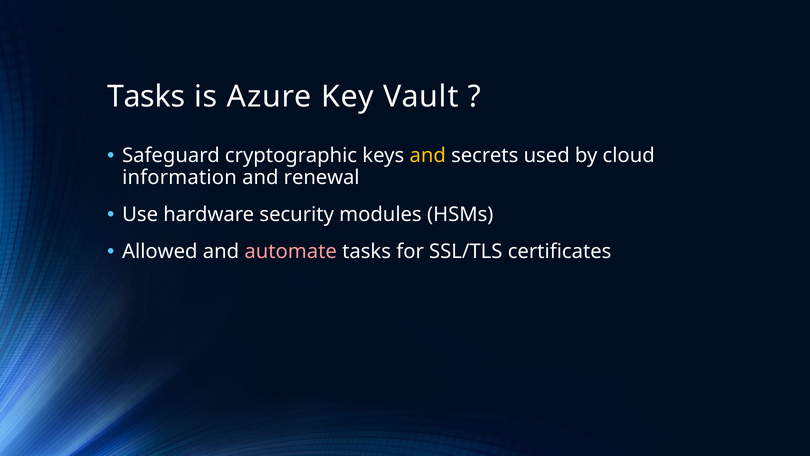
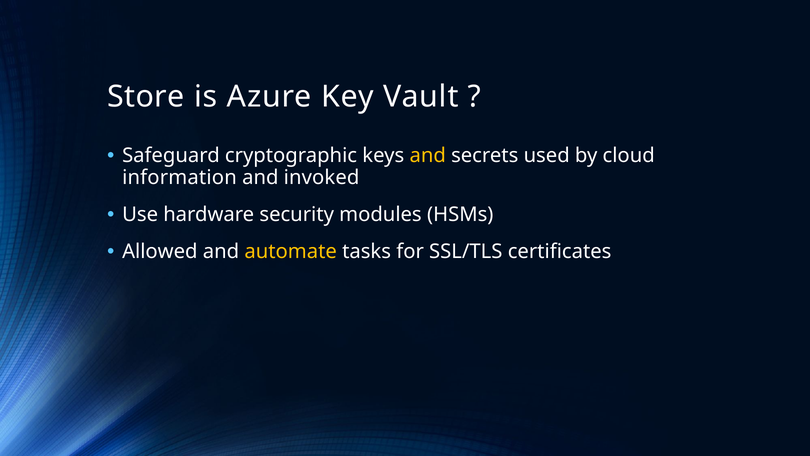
Tasks at (146, 97): Tasks -> Store
renewal: renewal -> invoked
automate colour: pink -> yellow
